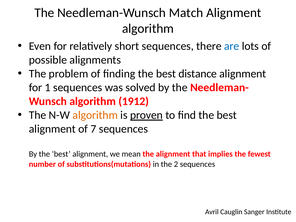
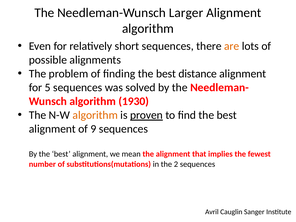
Match: Match -> Larger
are colour: blue -> orange
1: 1 -> 5
1912: 1912 -> 1930
7: 7 -> 9
